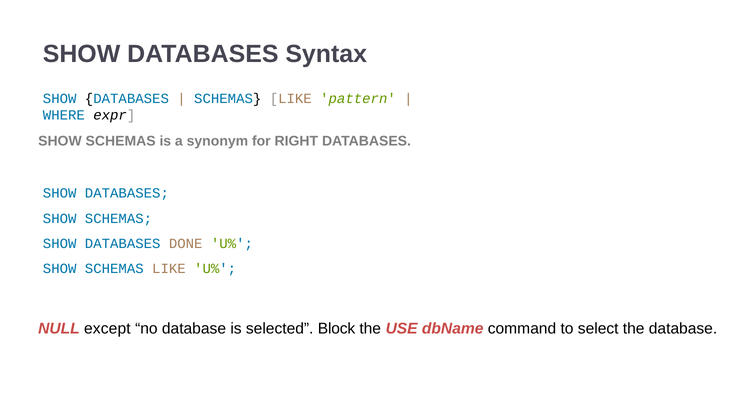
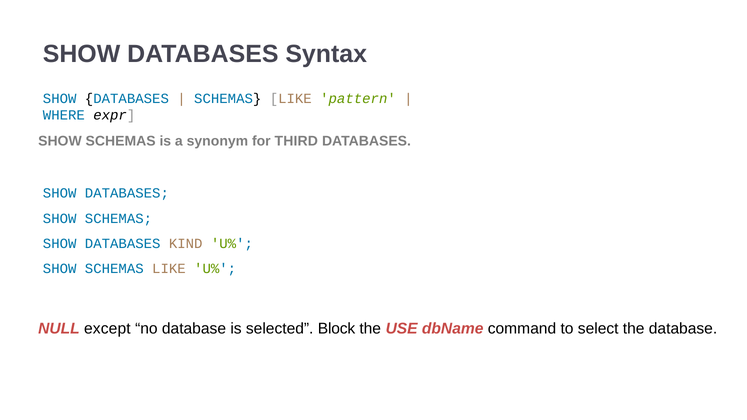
RIGHT: RIGHT -> THIRD
DONE: DONE -> KIND
